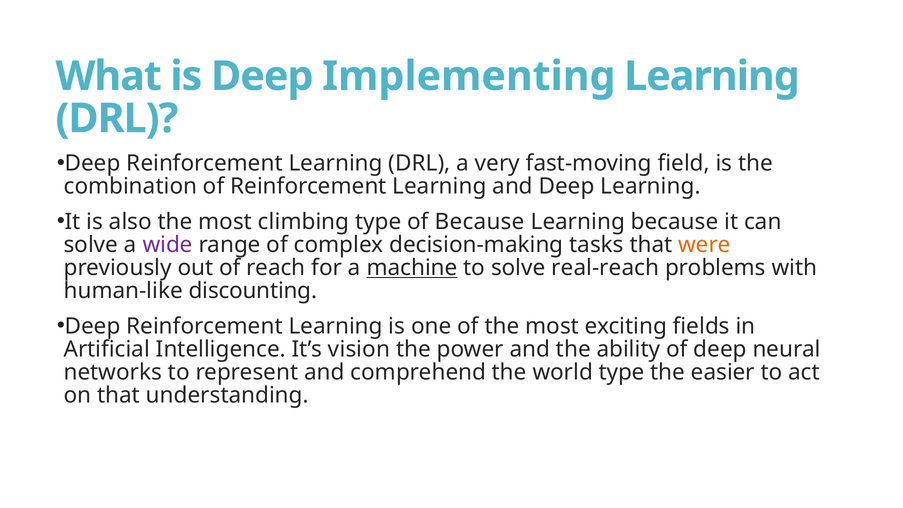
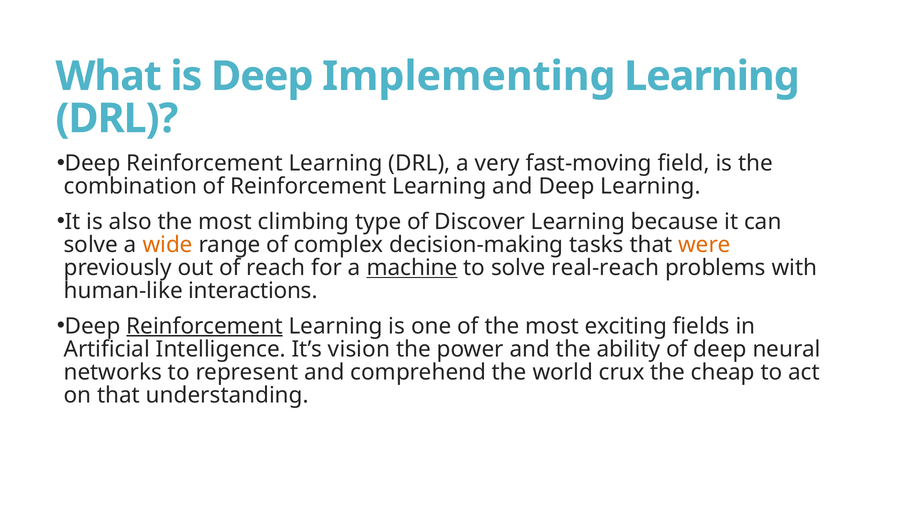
of Because: Because -> Discover
wide colour: purple -> orange
discounting: discounting -> interactions
Reinforcement at (205, 326) underline: none -> present
world type: type -> crux
easier: easier -> cheap
